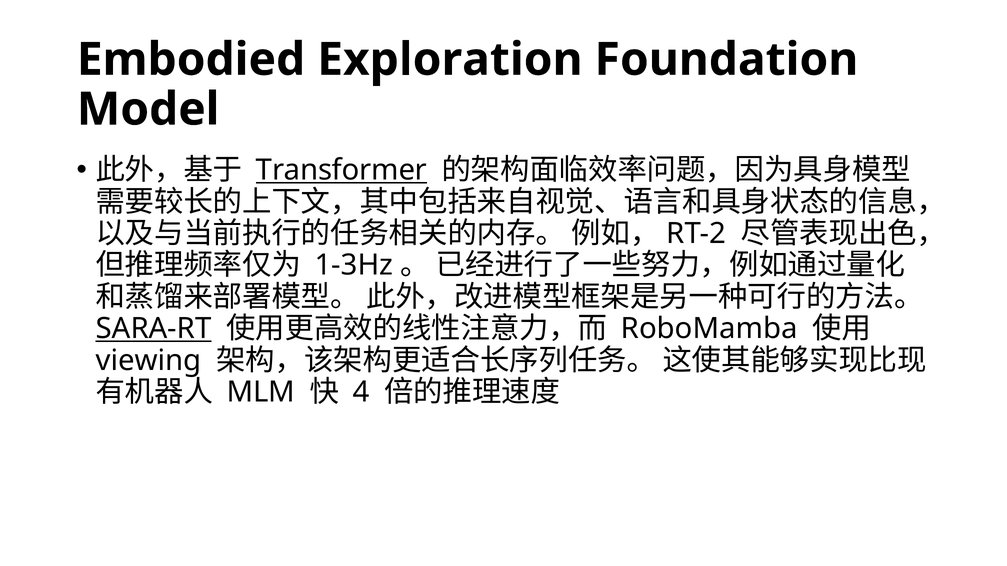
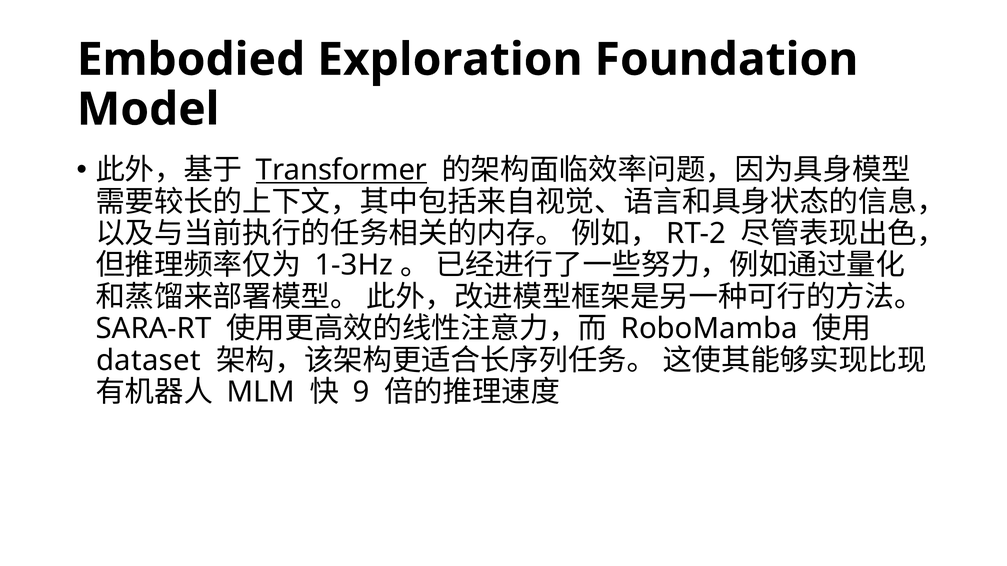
SARA-RT underline: present -> none
viewing: viewing -> dataset
4: 4 -> 9
